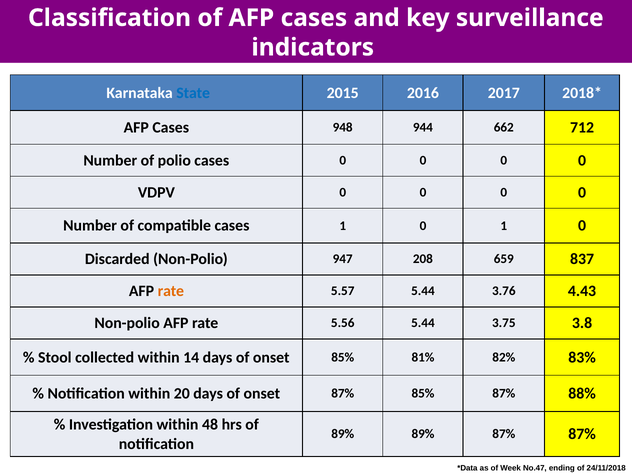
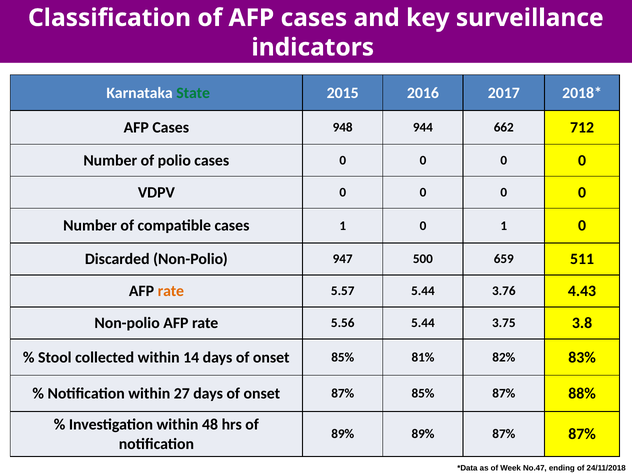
State colour: blue -> green
208: 208 -> 500
837: 837 -> 511
20: 20 -> 27
